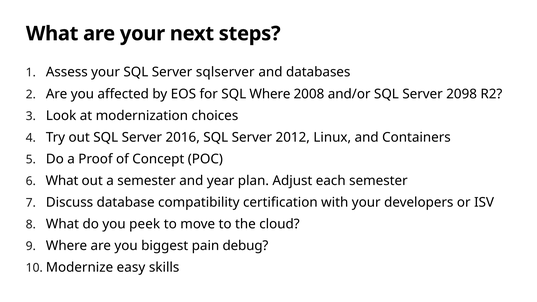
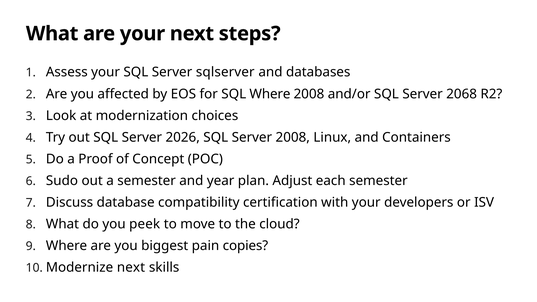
2098: 2098 -> 2068
2016: 2016 -> 2026
Server 2012: 2012 -> 2008
What at (62, 181): What -> Sudo
debug: debug -> copies
Modernize easy: easy -> next
